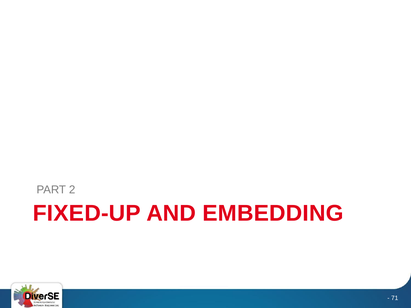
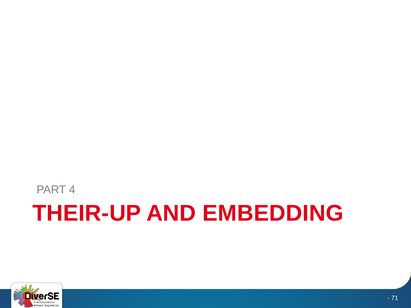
2: 2 -> 4
FIXED-UP: FIXED-UP -> THEIR-UP
